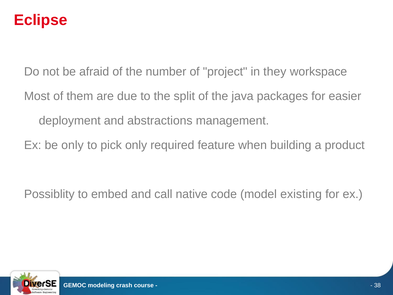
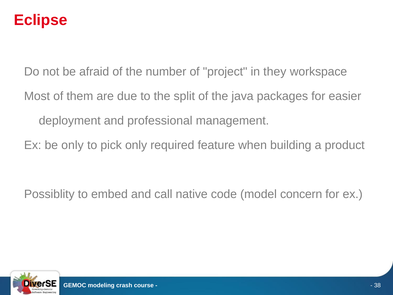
abstractions: abstractions -> professional
existing: existing -> concern
